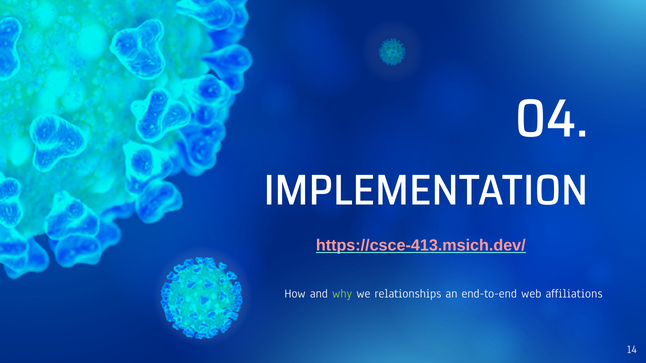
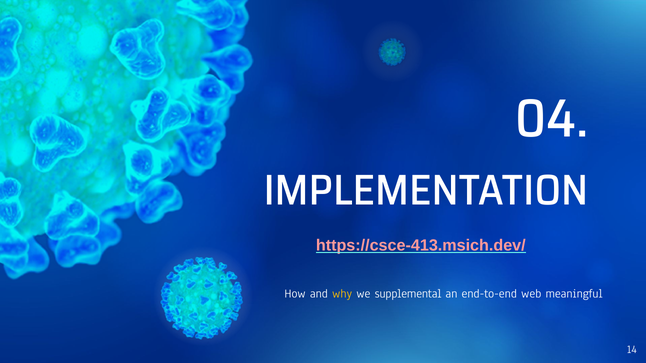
why colour: light green -> yellow
relationships: relationships -> supplemental
affiliations: affiliations -> meaningful
